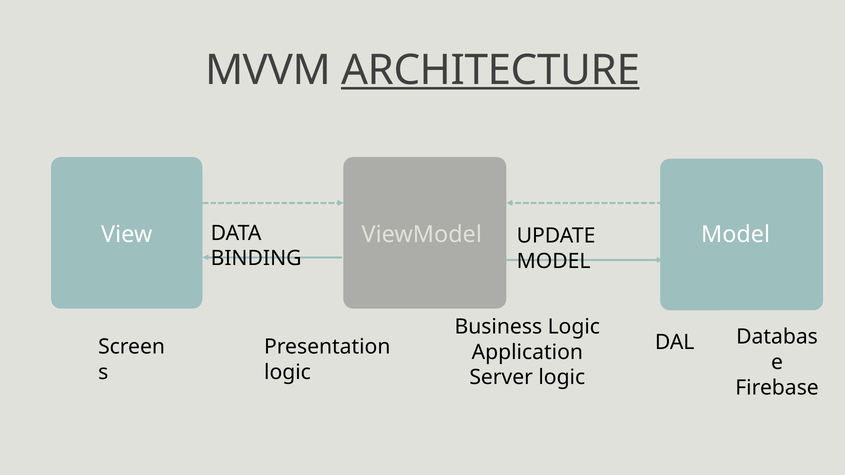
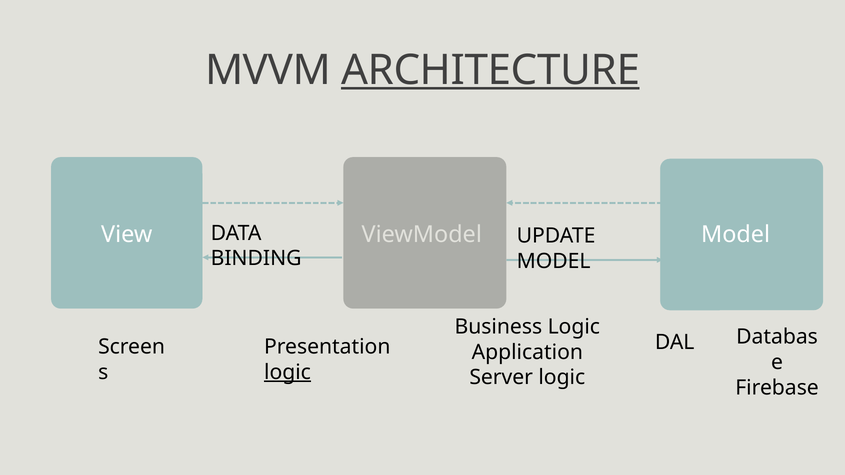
logic at (287, 372) underline: none -> present
